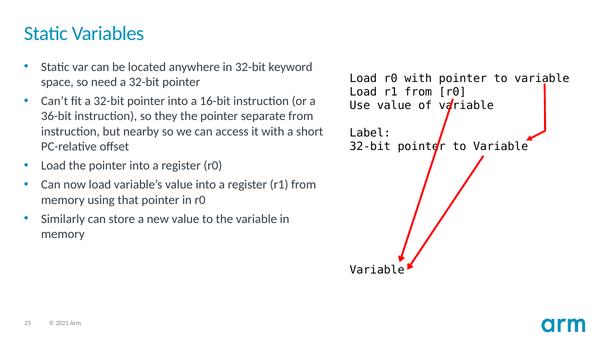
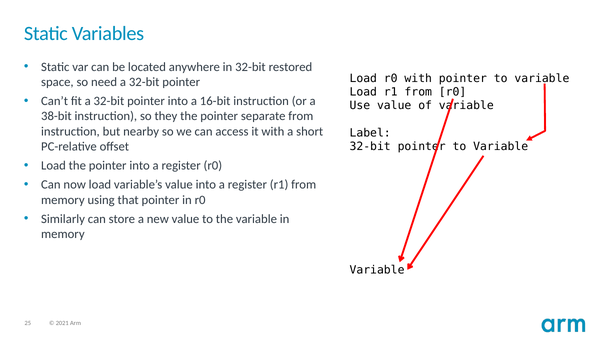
keyword: keyword -> restored
36-bit: 36-bit -> 38-bit
